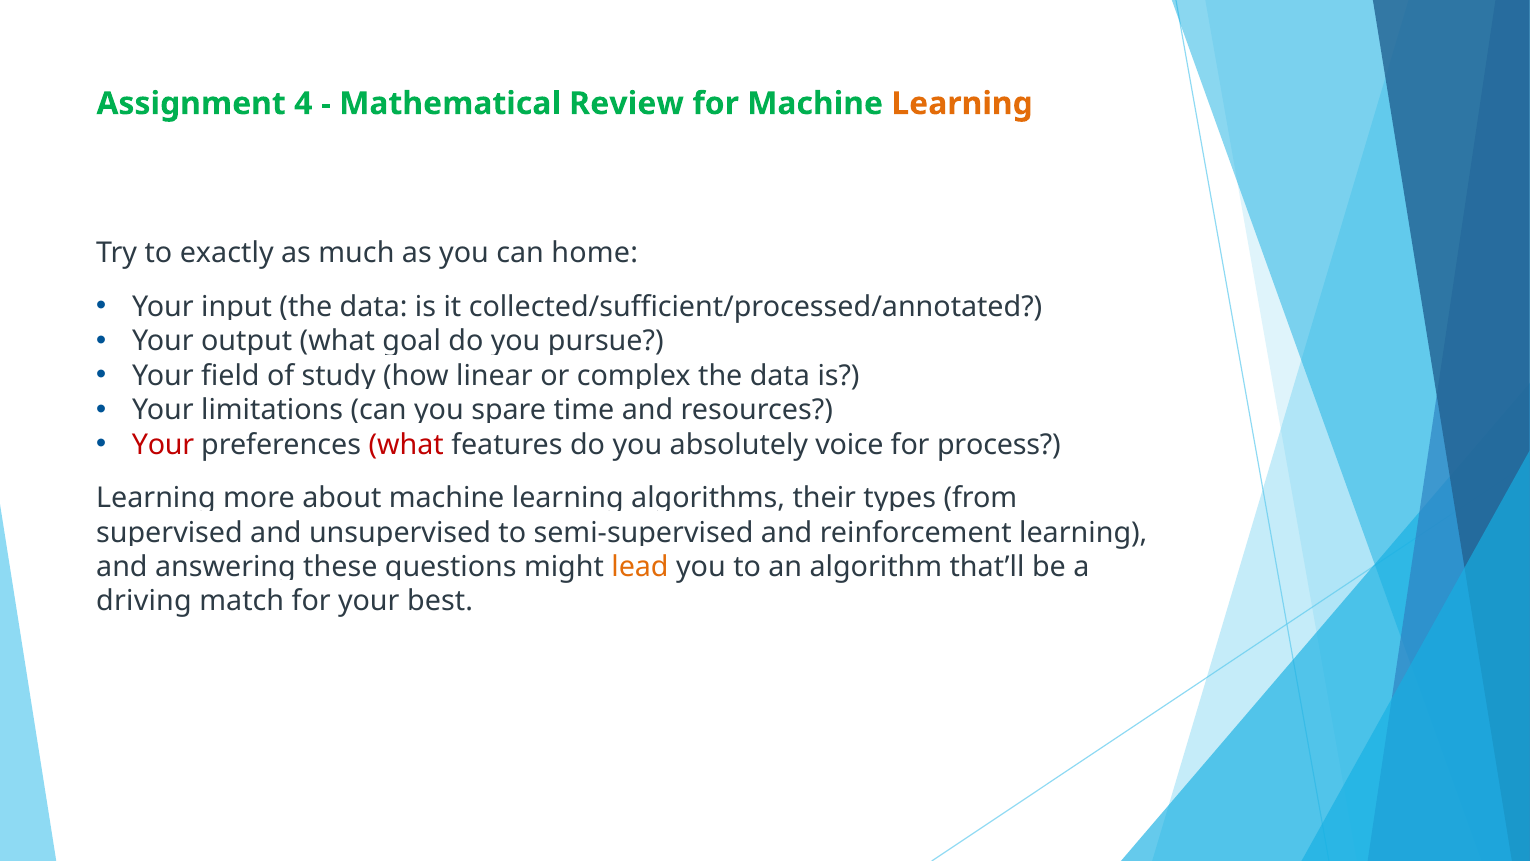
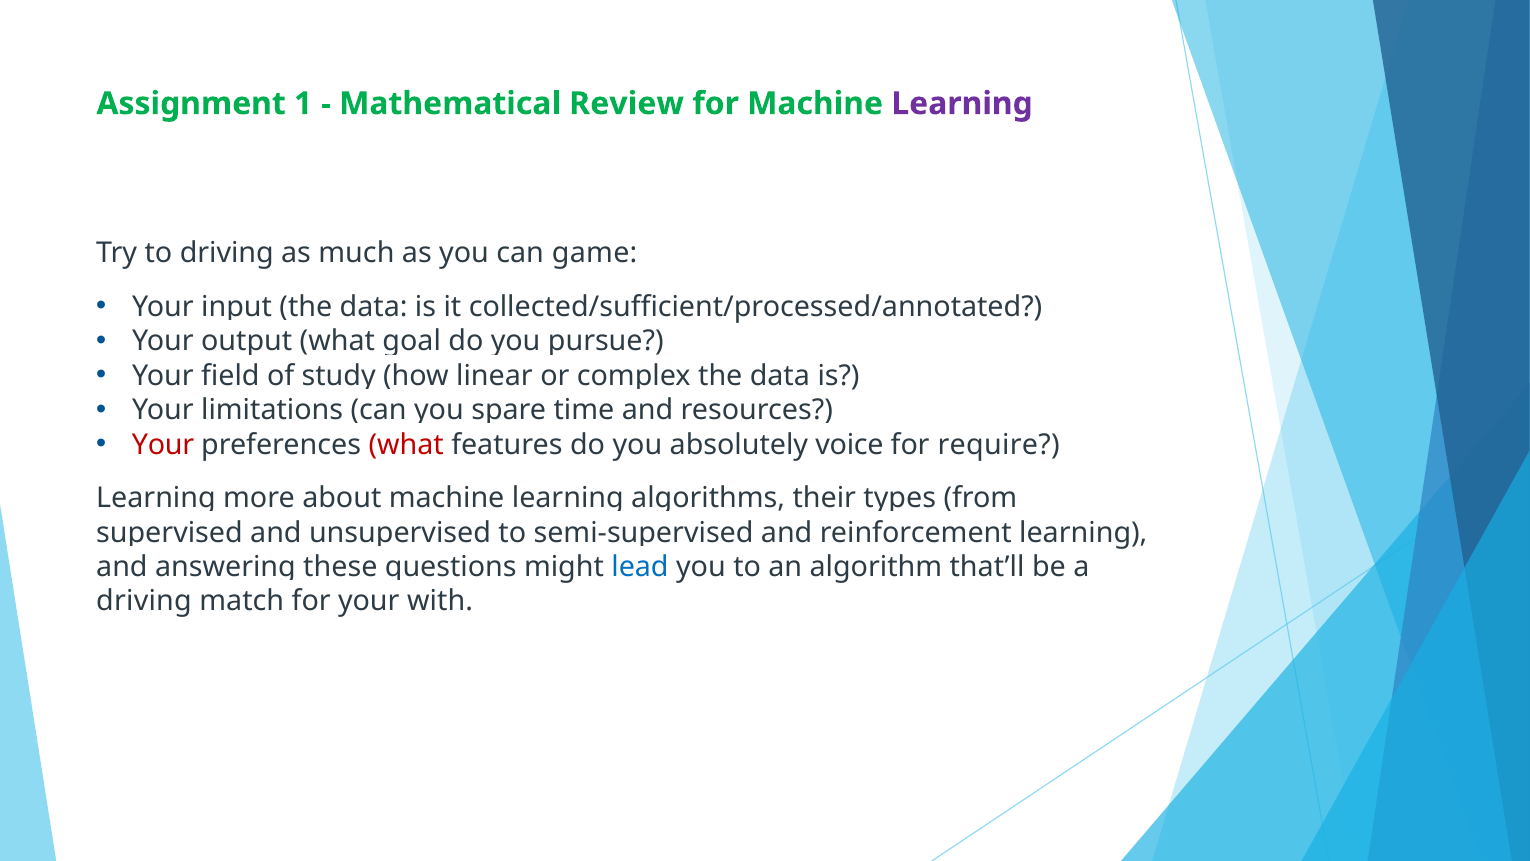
4: 4 -> 1
Learning at (962, 104) colour: orange -> purple
to exactly: exactly -> driving
home: home -> game
process: process -> require
lead colour: orange -> blue
best: best -> with
